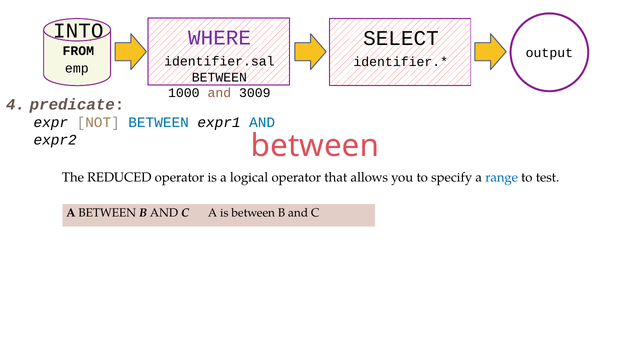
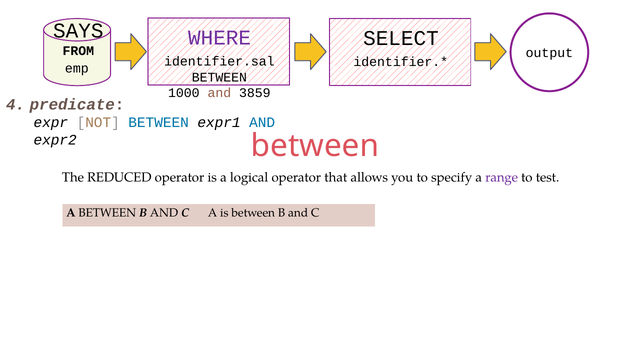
INTO: INTO -> SAYS
3009: 3009 -> 3859
range colour: blue -> purple
